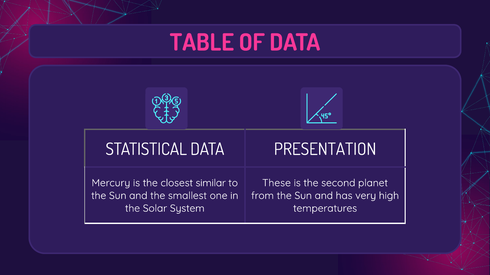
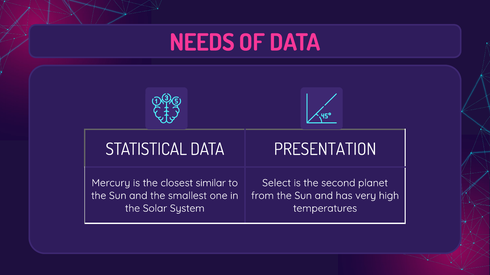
TABLE: TABLE -> NEEDS
These: These -> Select
